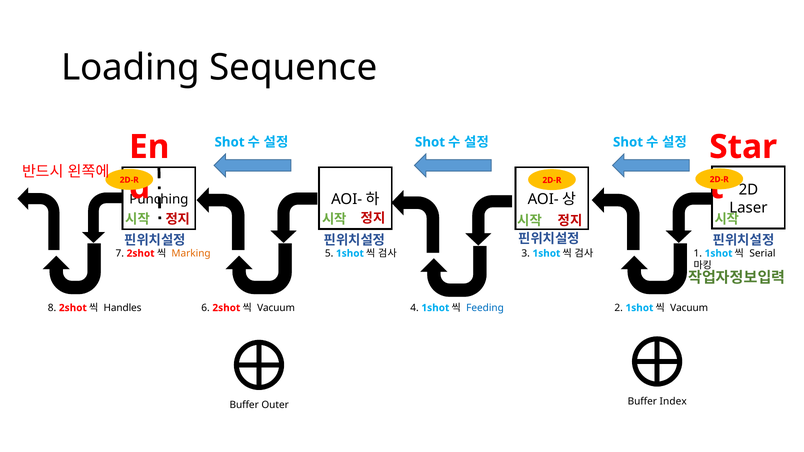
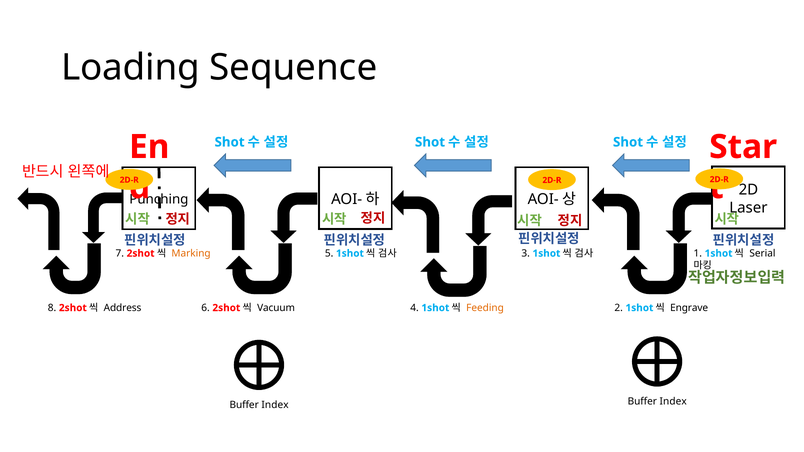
Handles: Handles -> Address
Feeding colour: blue -> orange
Vacuum at (689, 308): Vacuum -> Engrave
Outer at (275, 405): Outer -> Index
